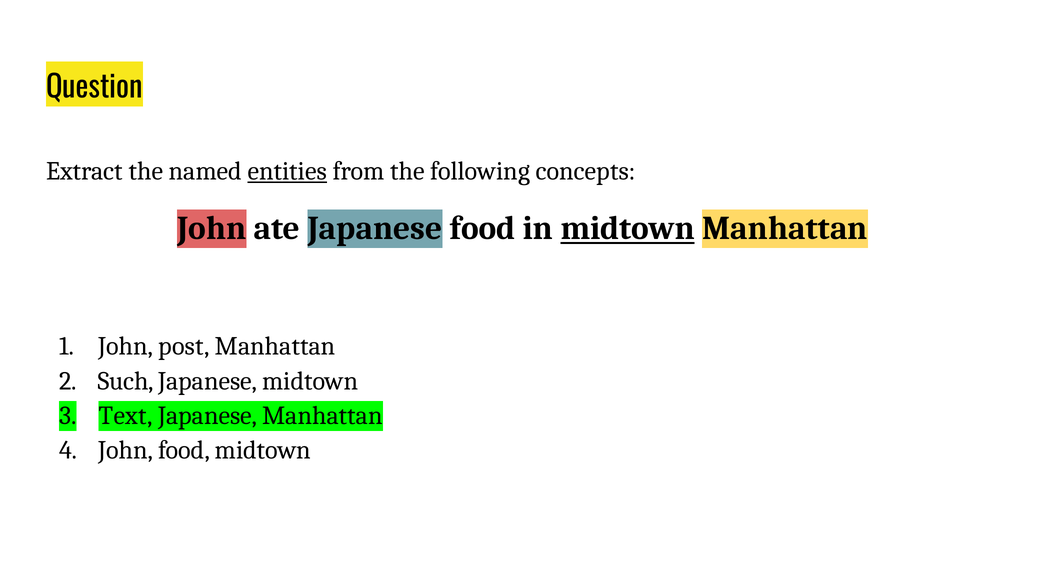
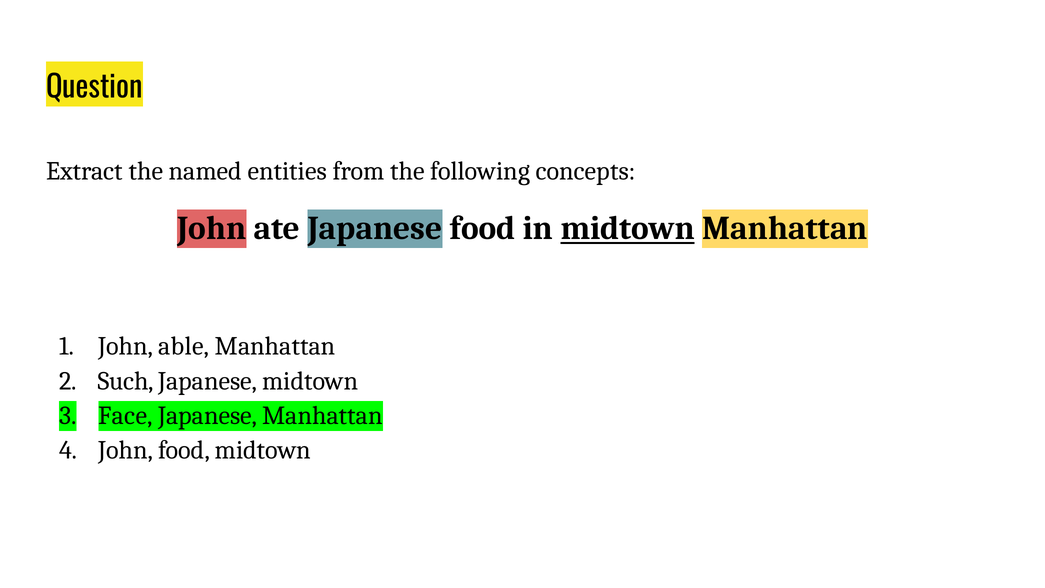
entities underline: present -> none
post: post -> able
Text: Text -> Face
